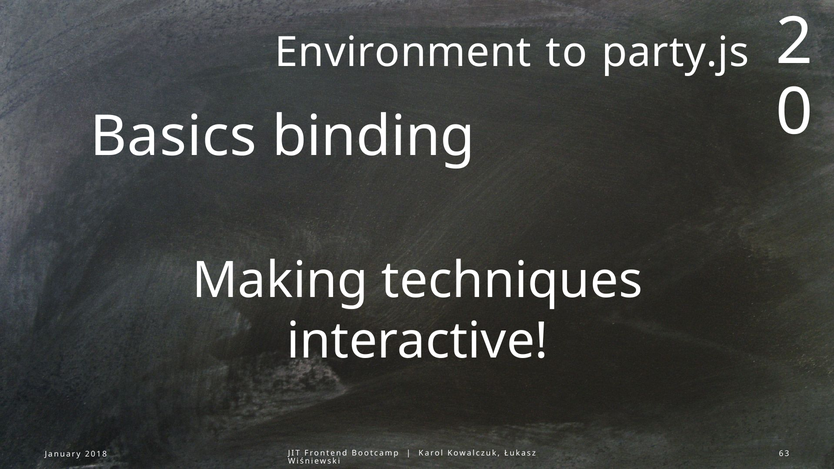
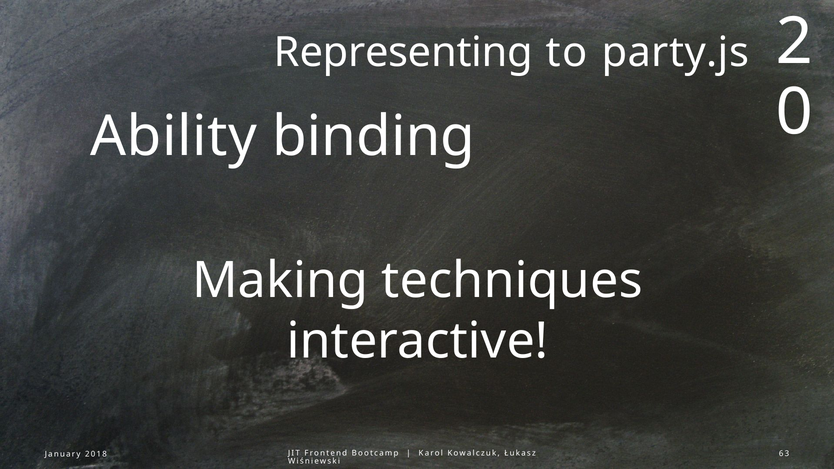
Environment: Environment -> Representing
Basics: Basics -> Ability
